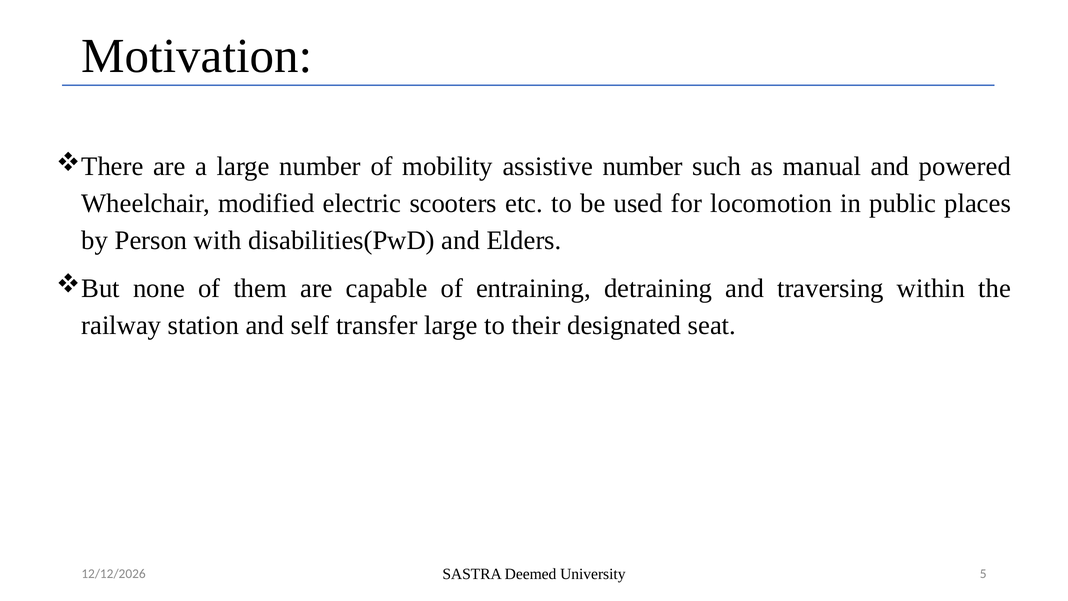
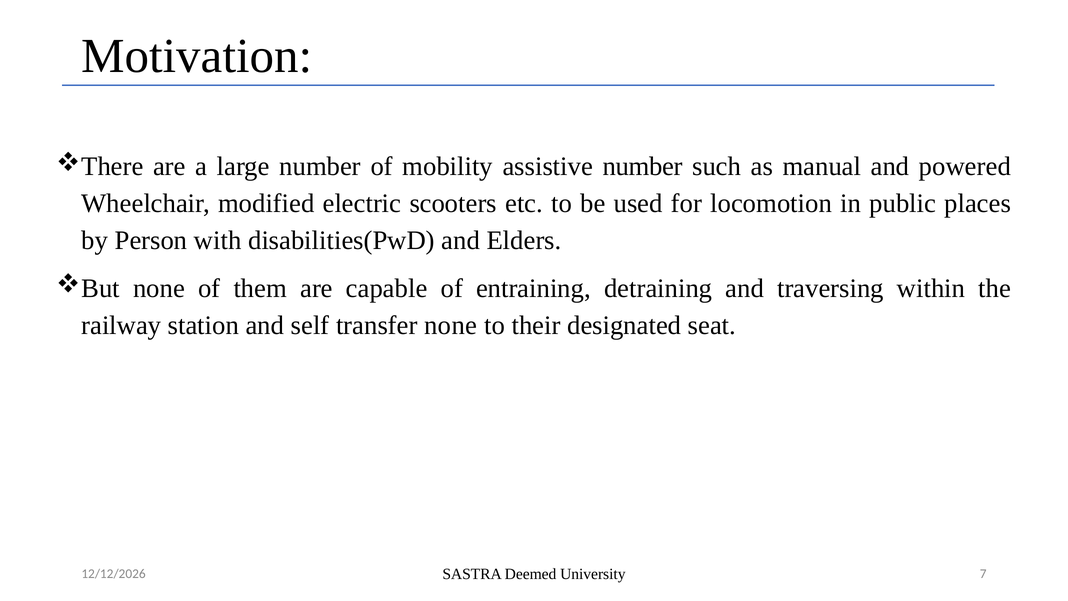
transfer large: large -> none
5: 5 -> 7
